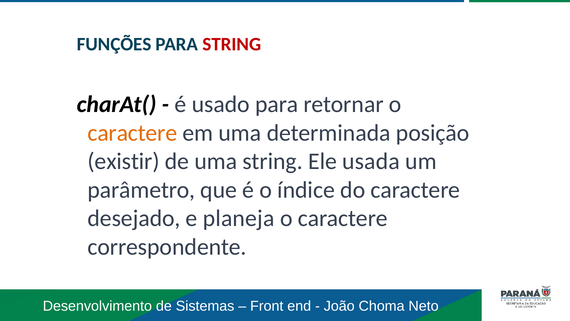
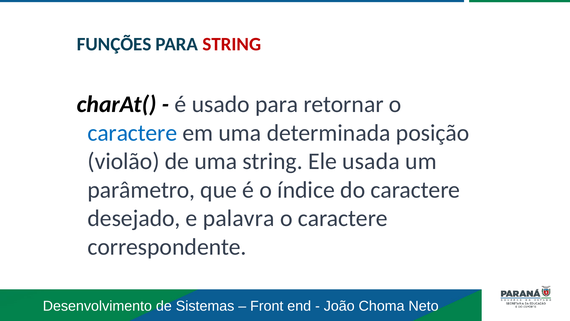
caractere at (132, 133) colour: orange -> blue
existir: existir -> violão
planeja: planeja -> palavra
